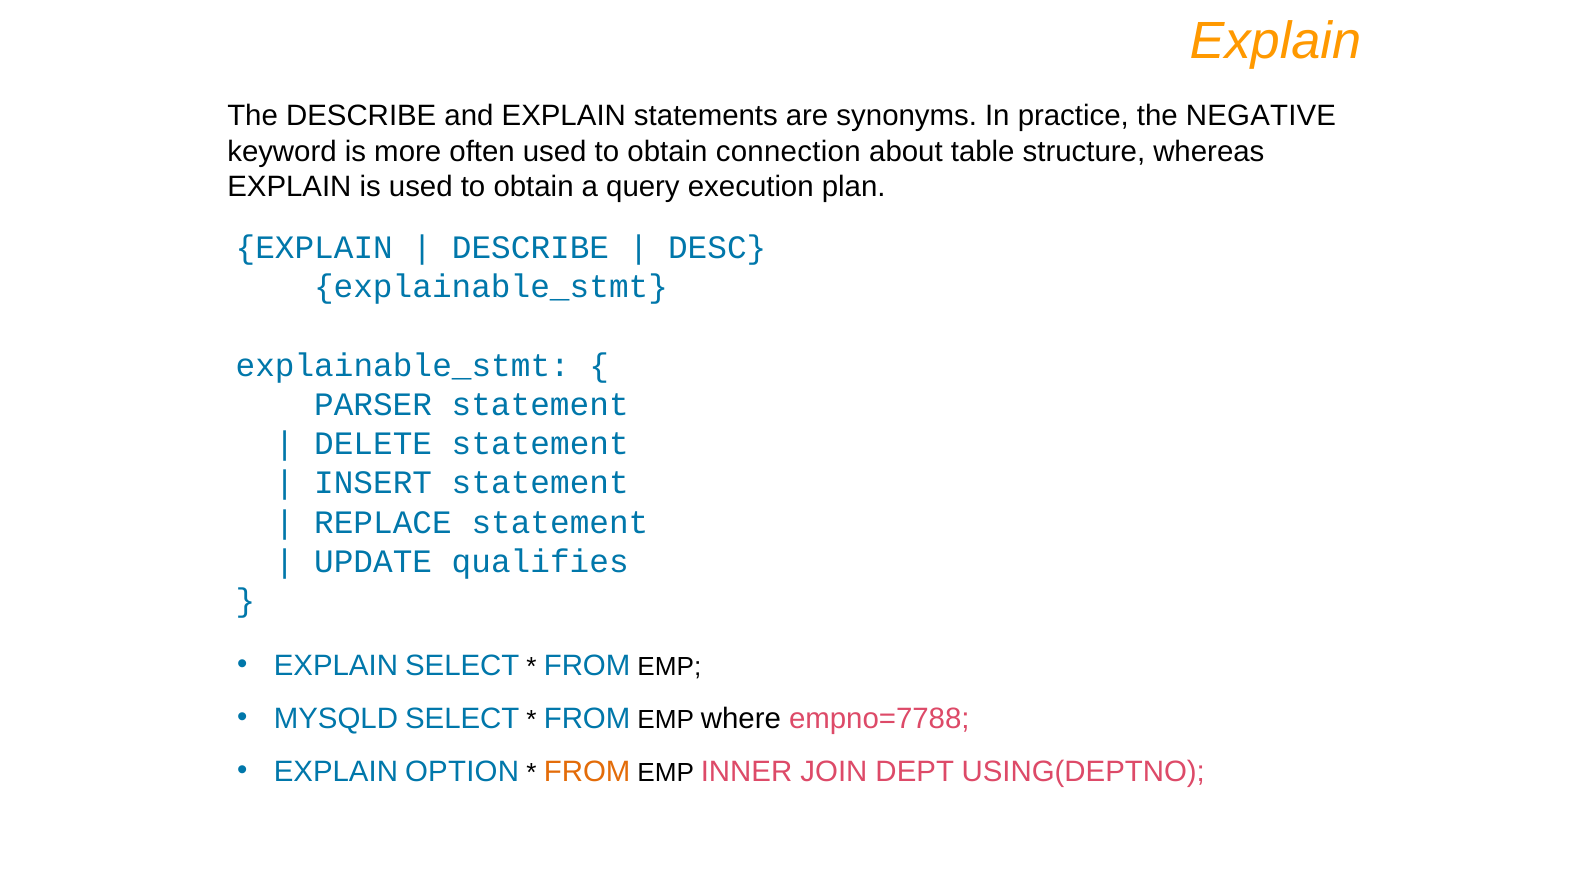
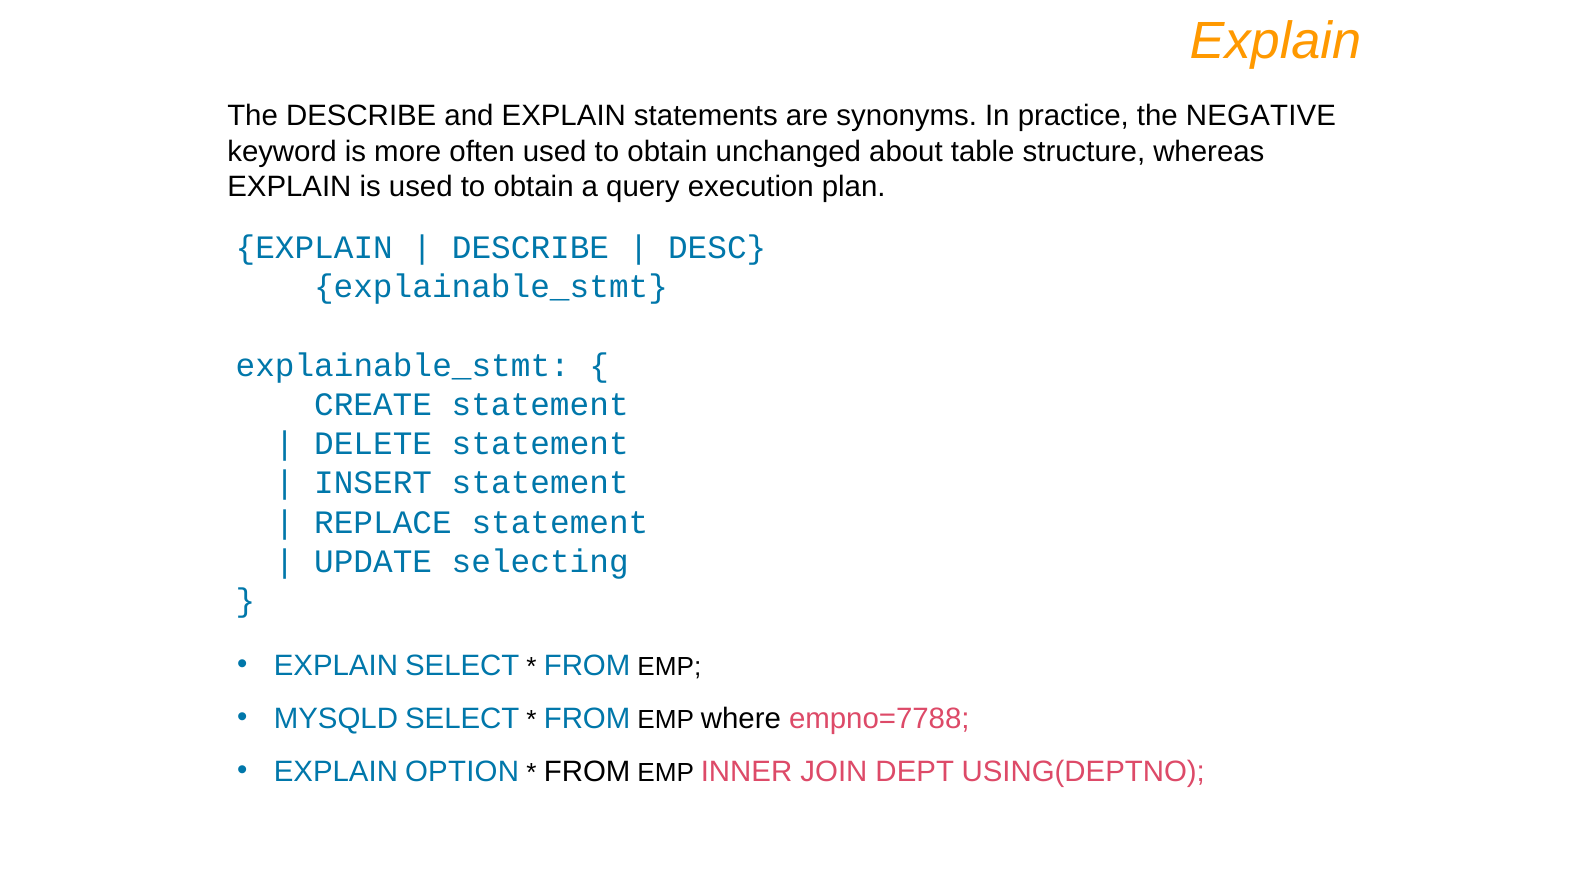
connection: connection -> unchanged
PARSER: PARSER -> CREATE
qualifies: qualifies -> selecting
FROM at (587, 771) colour: orange -> black
